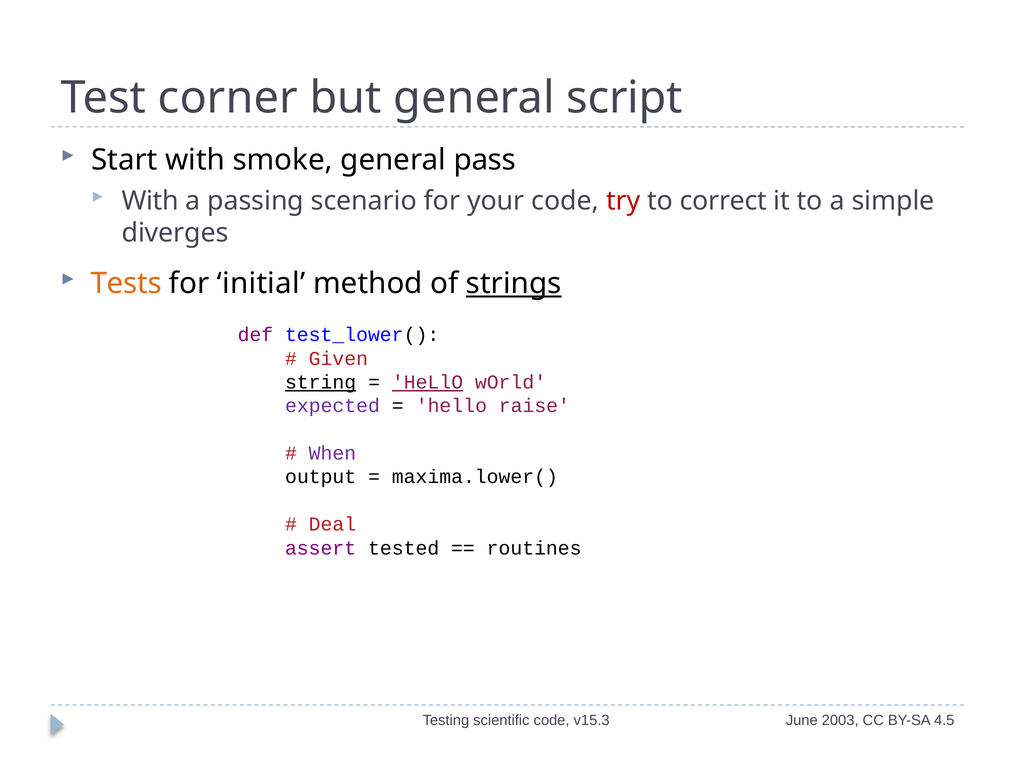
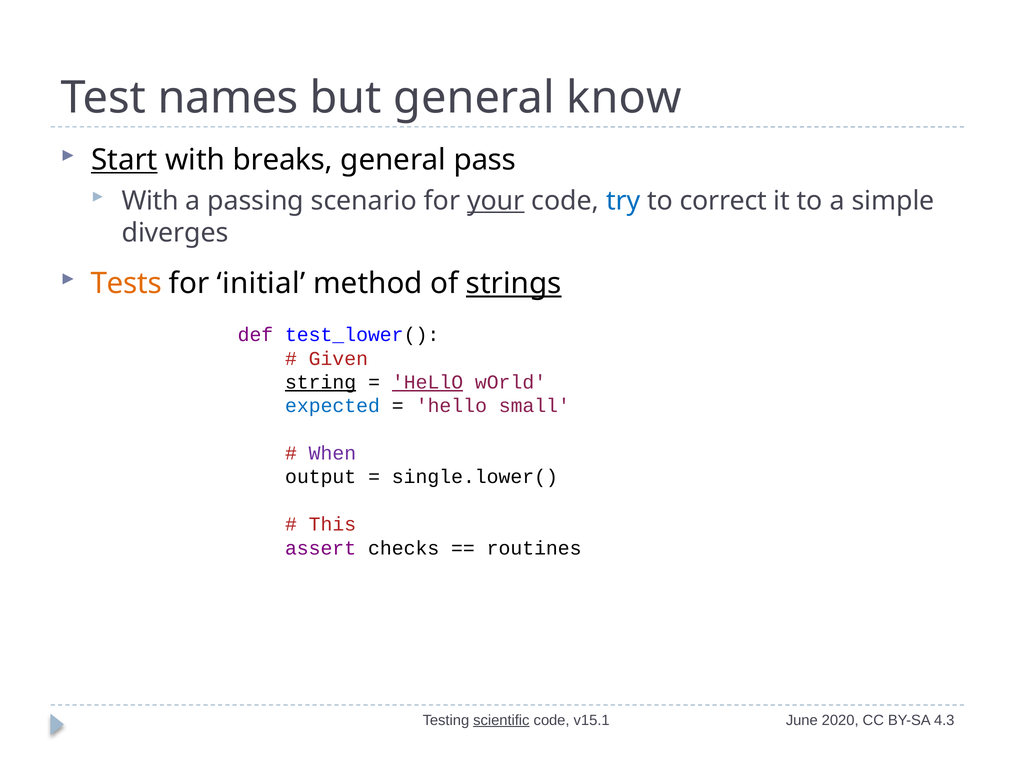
corner: corner -> names
script: script -> know
Start underline: none -> present
smoke: smoke -> breaks
your underline: none -> present
try colour: red -> blue
expected colour: purple -> blue
raise: raise -> small
maxima.lower(: maxima.lower( -> single.lower(
Deal: Deal -> This
tested: tested -> checks
scientific underline: none -> present
v15.3: v15.3 -> v15.1
2003: 2003 -> 2020
4.5: 4.5 -> 4.3
